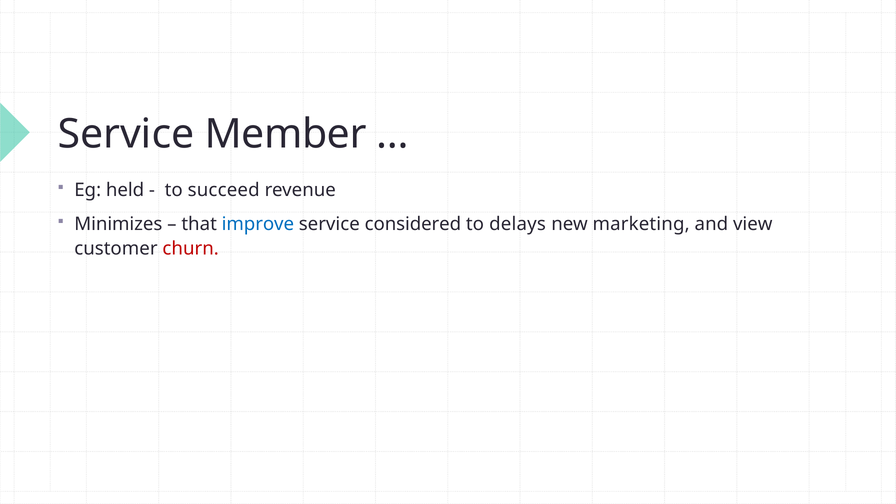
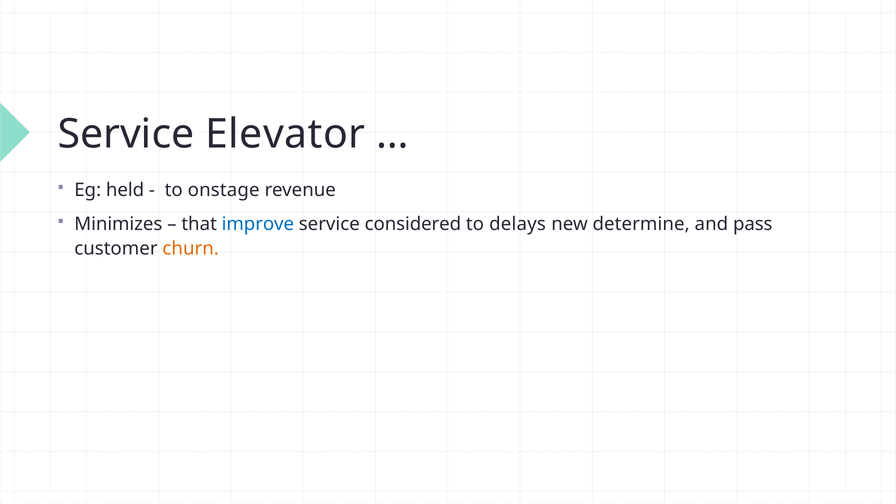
Member: Member -> Elevator
succeed: succeed -> onstage
marketing: marketing -> determine
view: view -> pass
churn colour: red -> orange
